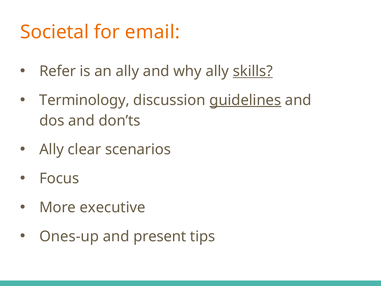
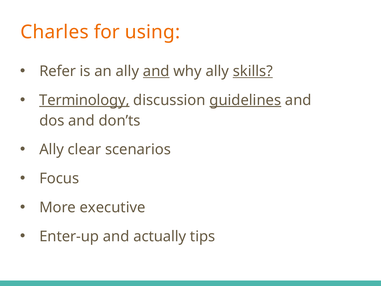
Societal: Societal -> Charles
email: email -> using
and at (156, 71) underline: none -> present
Terminology underline: none -> present
Ones-up: Ones-up -> Enter-up
present: present -> actually
